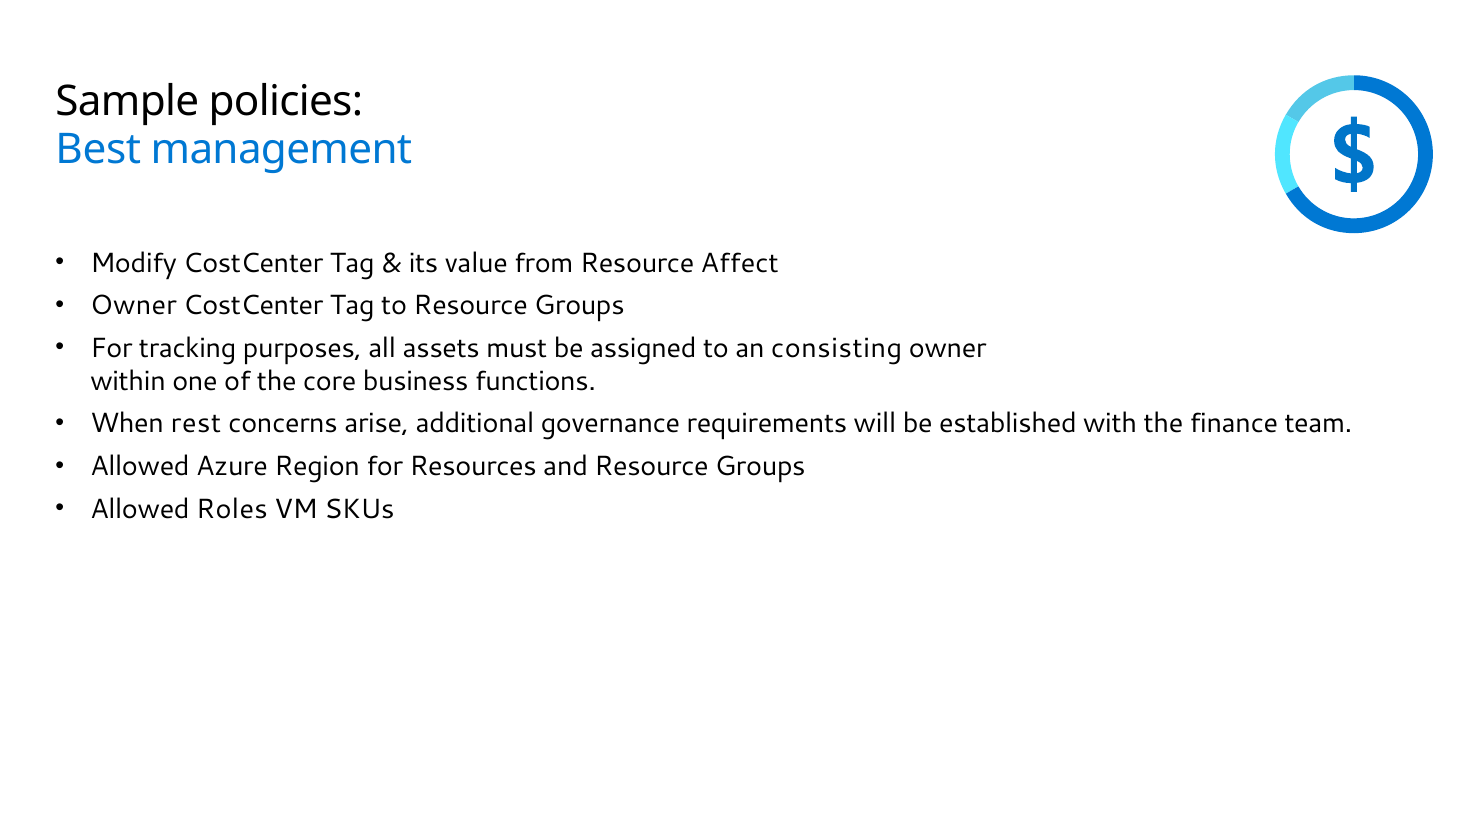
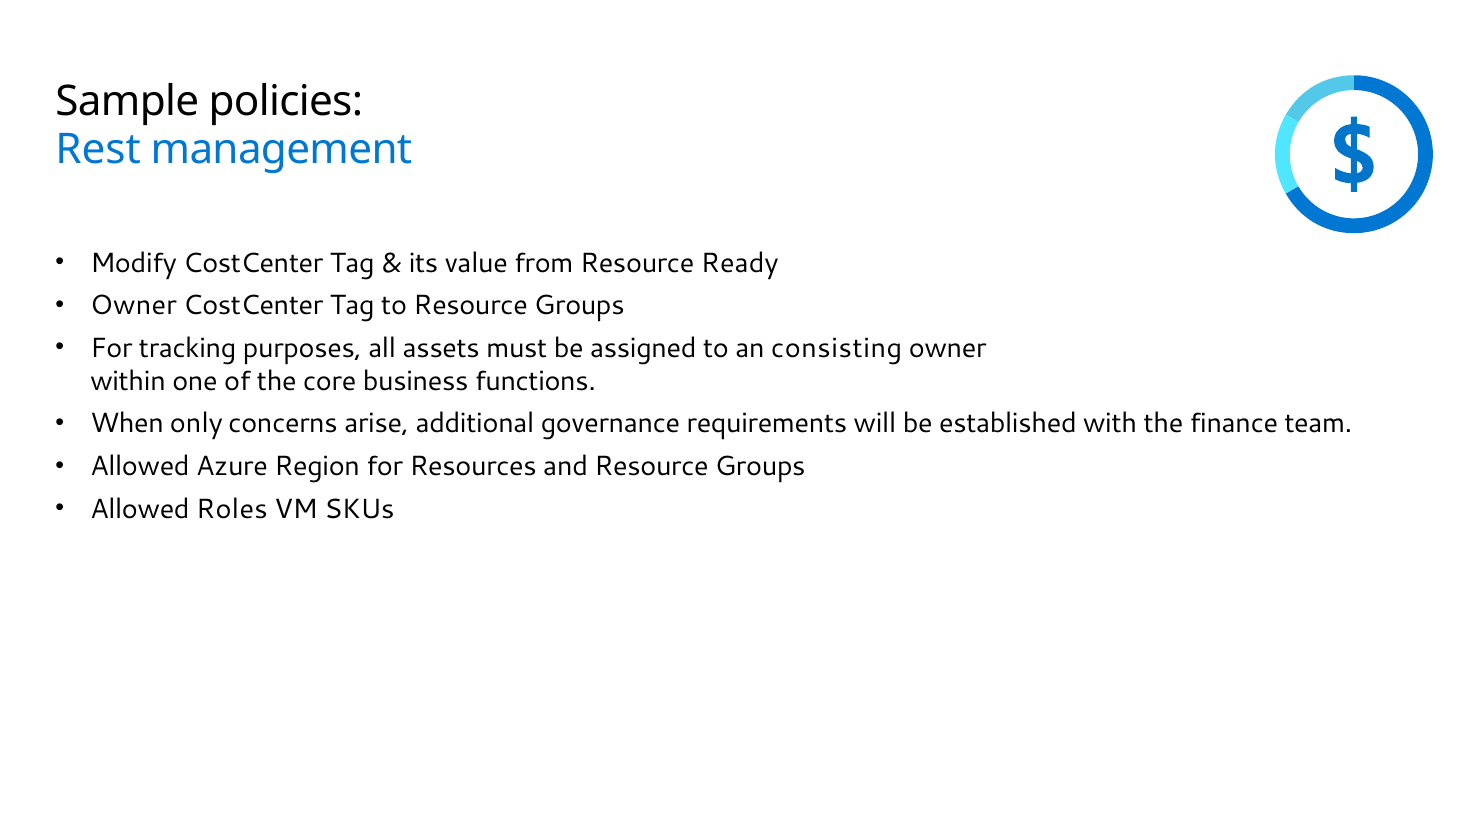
Best: Best -> Rest
Affect: Affect -> Ready
rest: rest -> only
